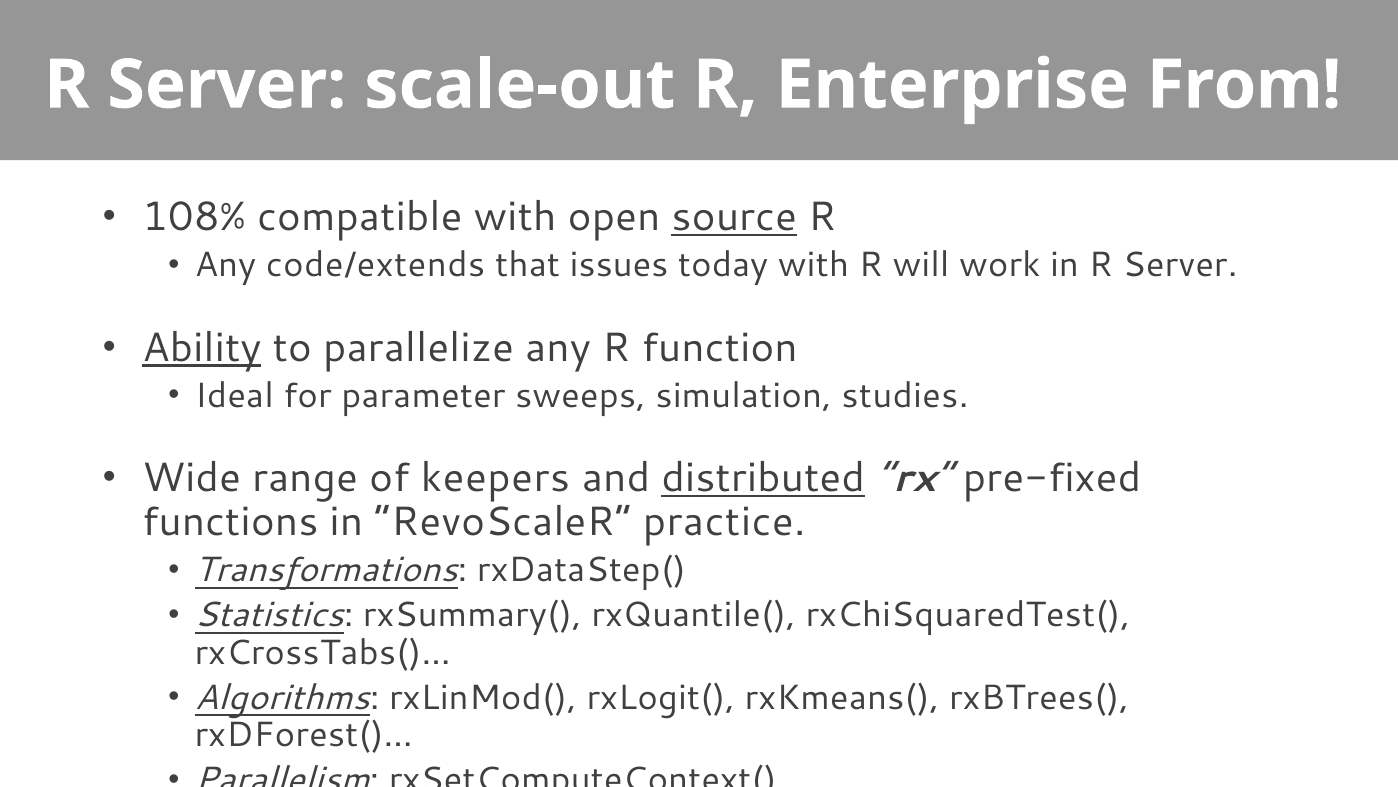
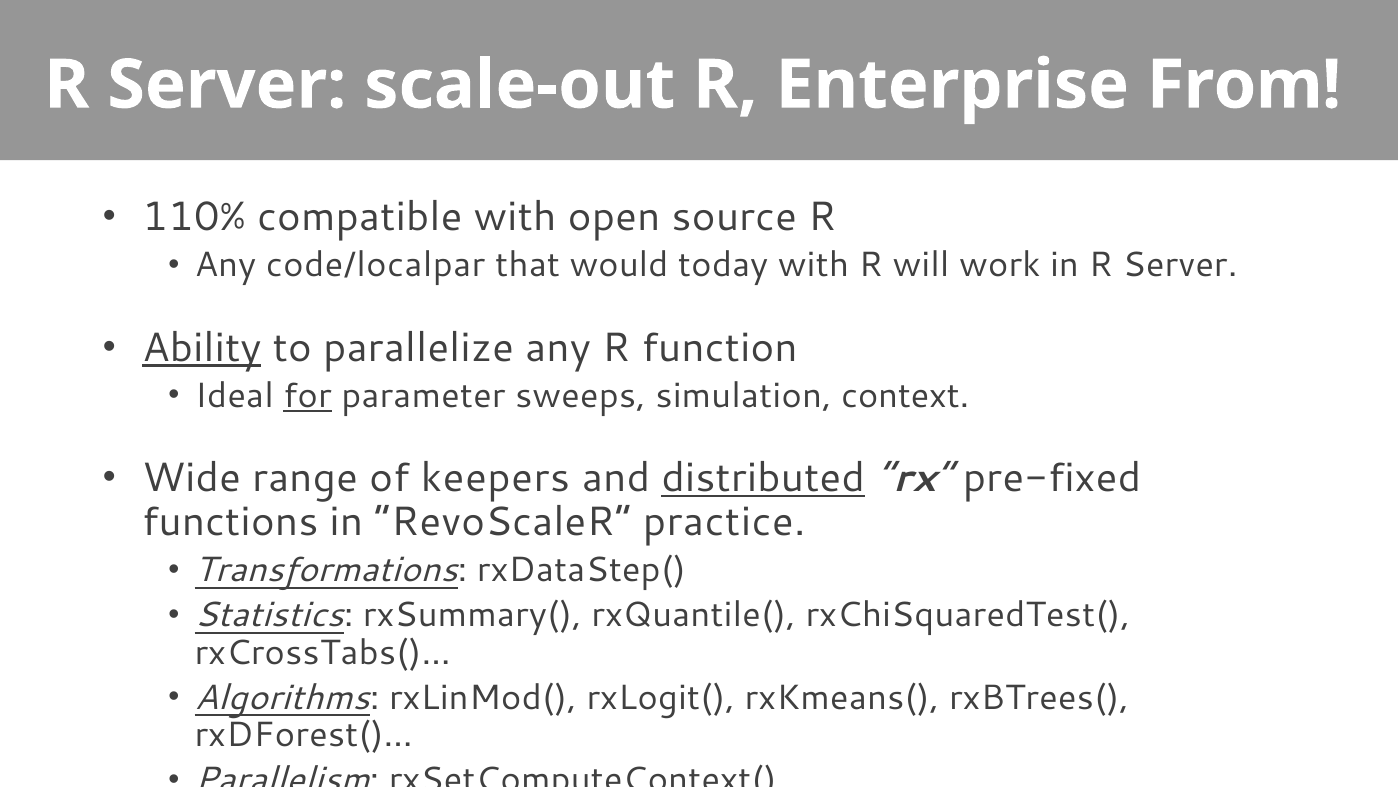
108%: 108% -> 110%
source underline: present -> none
code/extends: code/extends -> code/localpar
issues: issues -> would
for underline: none -> present
studies: studies -> context
